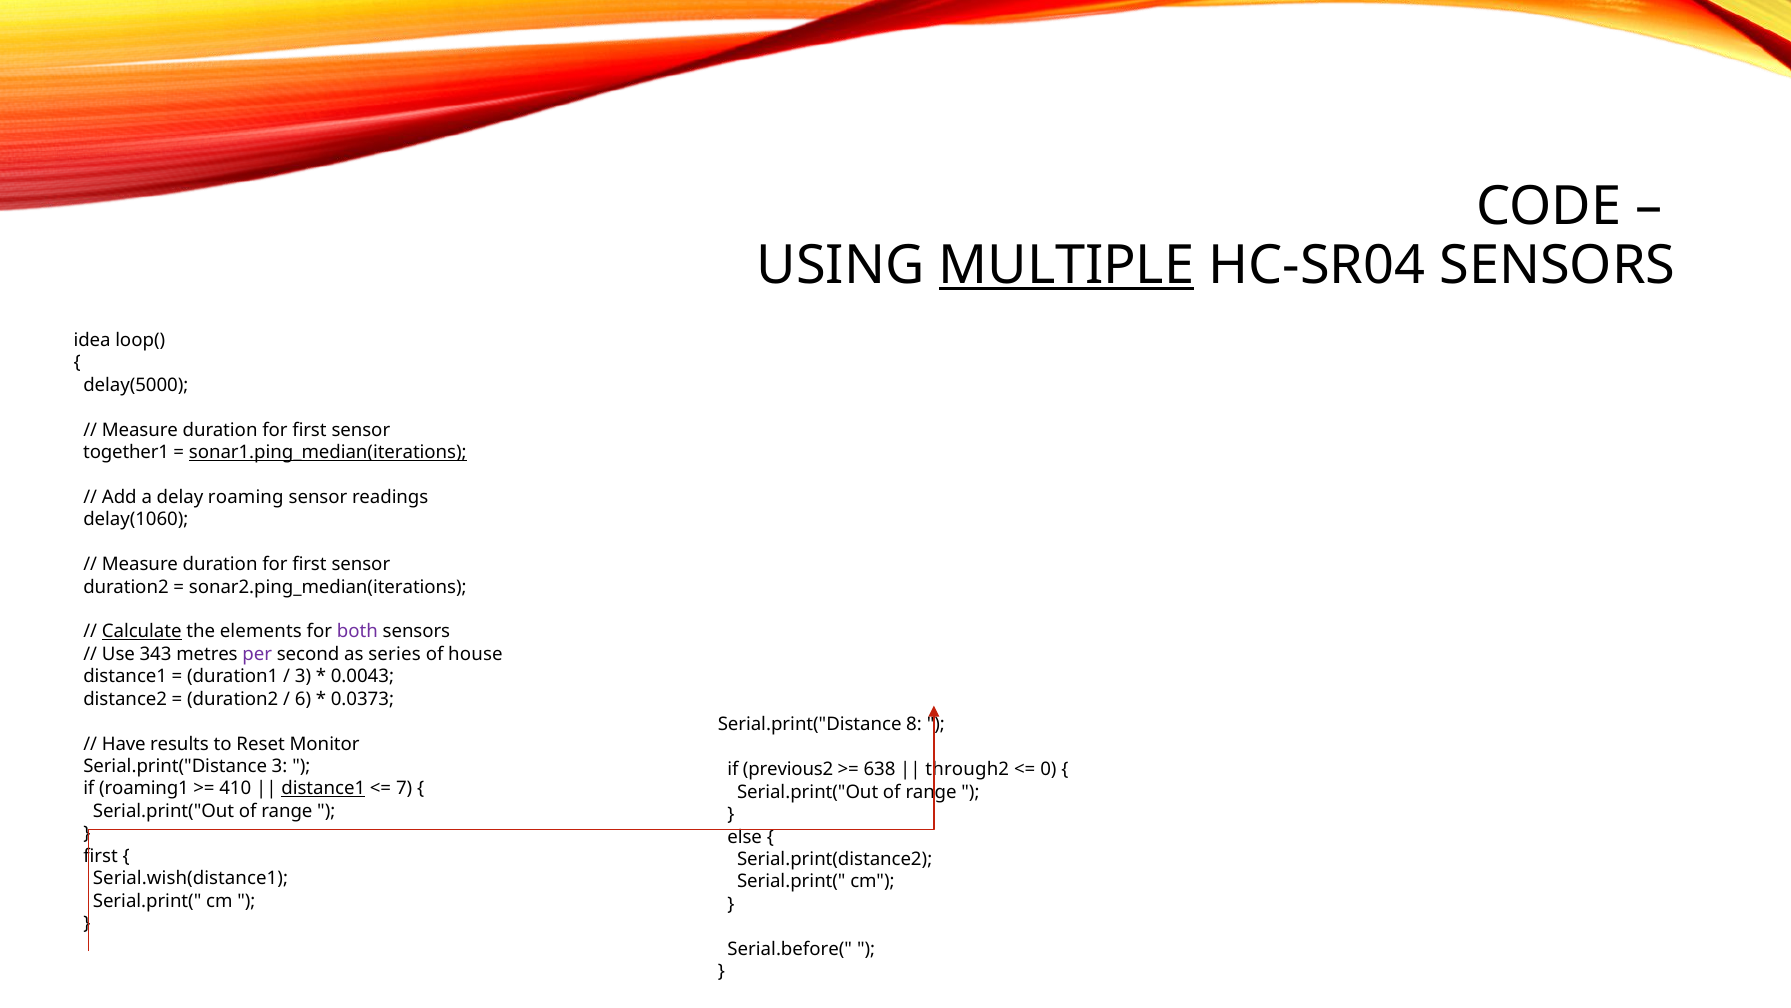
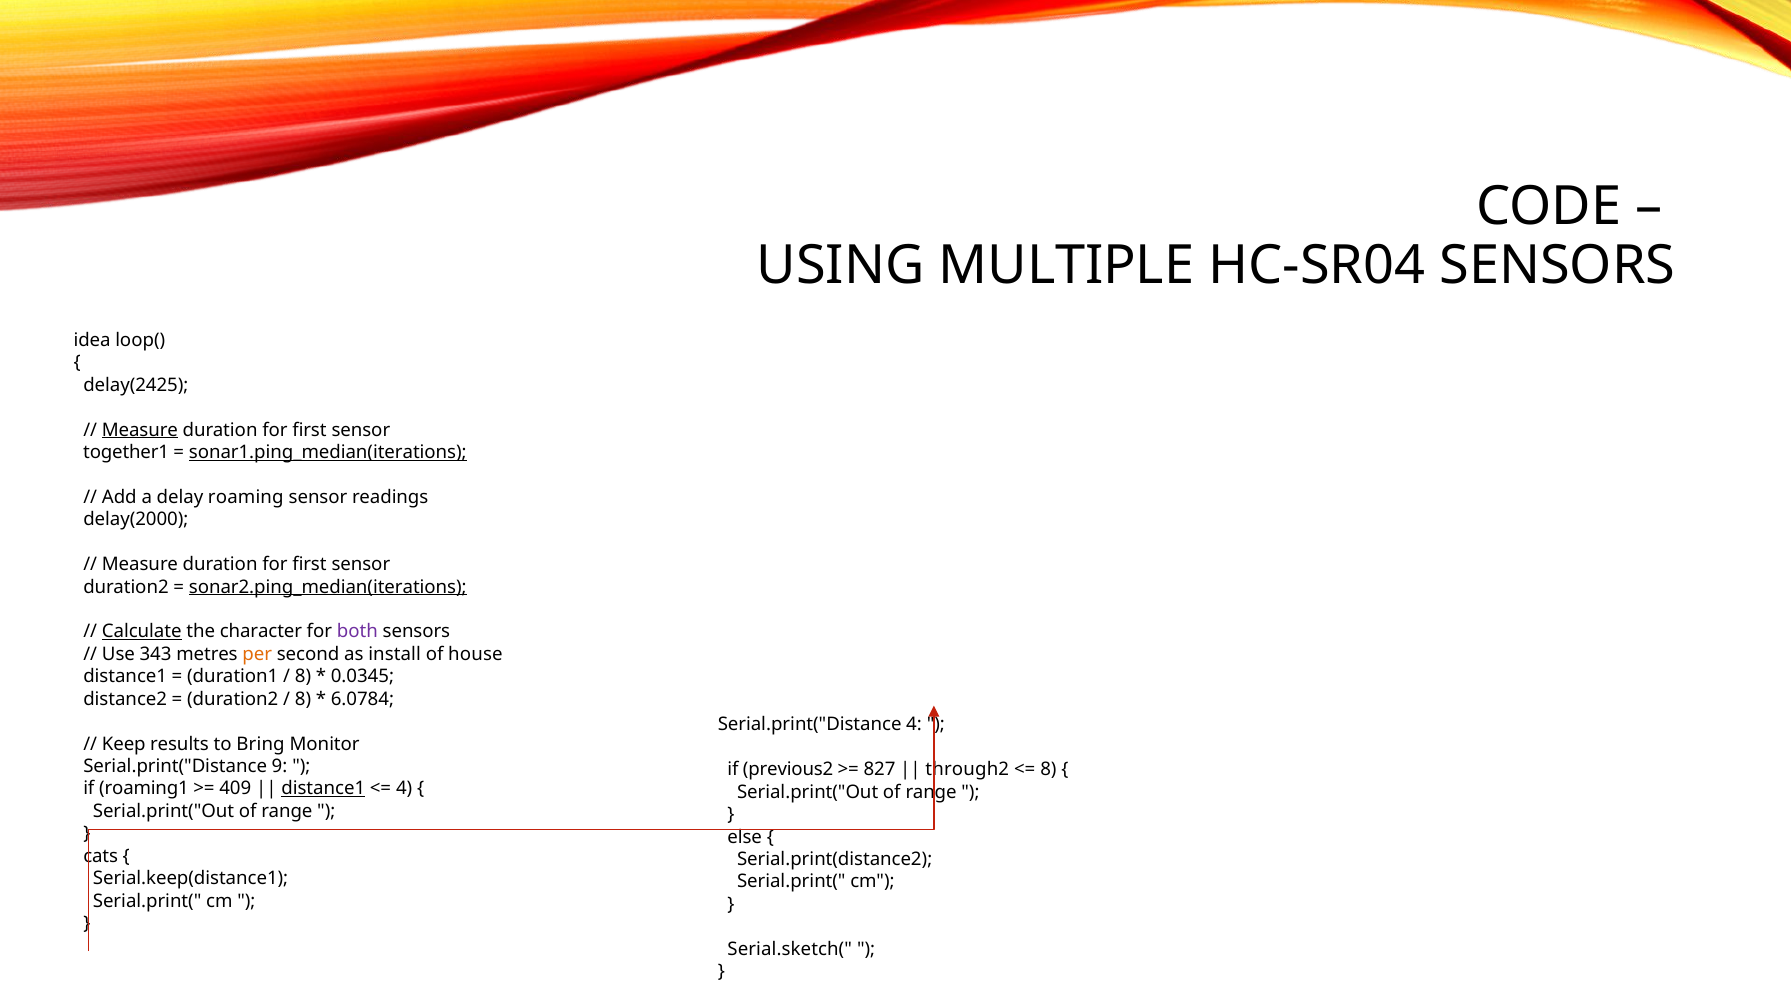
MULTIPLE underline: present -> none
delay(5000: delay(5000 -> delay(2425
Measure at (140, 430) underline: none -> present
delay(1060: delay(1060 -> delay(2000
sonar2.ping_median(iterations underline: none -> present
elements: elements -> character
per colour: purple -> orange
series: series -> install
3 at (303, 676): 3 -> 8
0.0043: 0.0043 -> 0.0345
6 at (303, 699): 6 -> 8
0.0373: 0.0373 -> 6.0784
Serial.print("Distance 8: 8 -> 4
Have: Have -> Keep
Reset: Reset -> Bring
Serial.print("Distance 3: 3 -> 9
638: 638 -> 827
0 at (1048, 769): 0 -> 8
410: 410 -> 409
7 at (404, 788): 7 -> 4
first at (101, 856): first -> cats
Serial.wish(distance1: Serial.wish(distance1 -> Serial.keep(distance1
Serial.before(: Serial.before( -> Serial.sketch(
